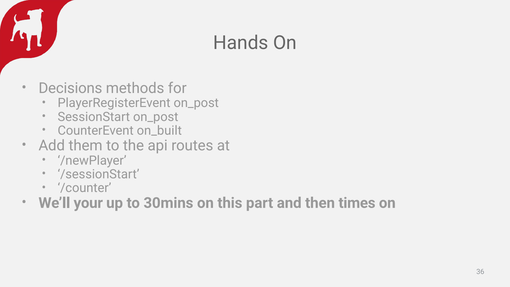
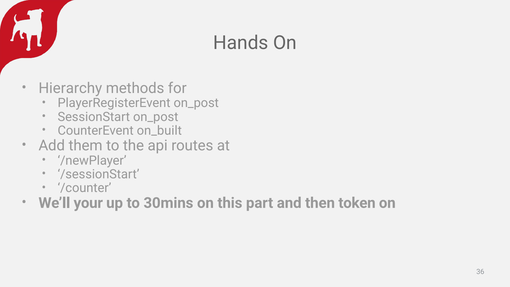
Decisions: Decisions -> Hierarchy
times: times -> token
